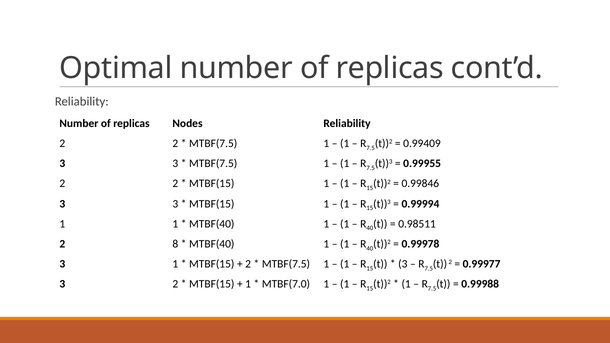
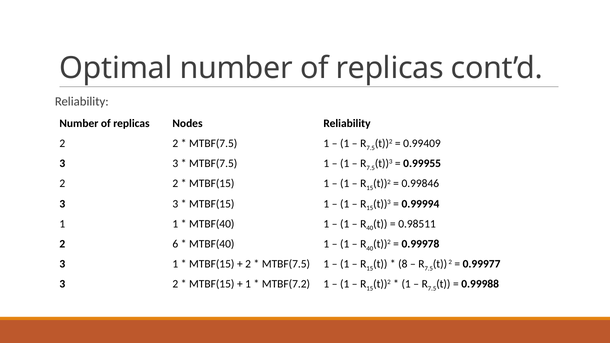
8: 8 -> 6
3 at (403, 264): 3 -> 8
MTBF(7.0: MTBF(7.0 -> MTBF(7.2
